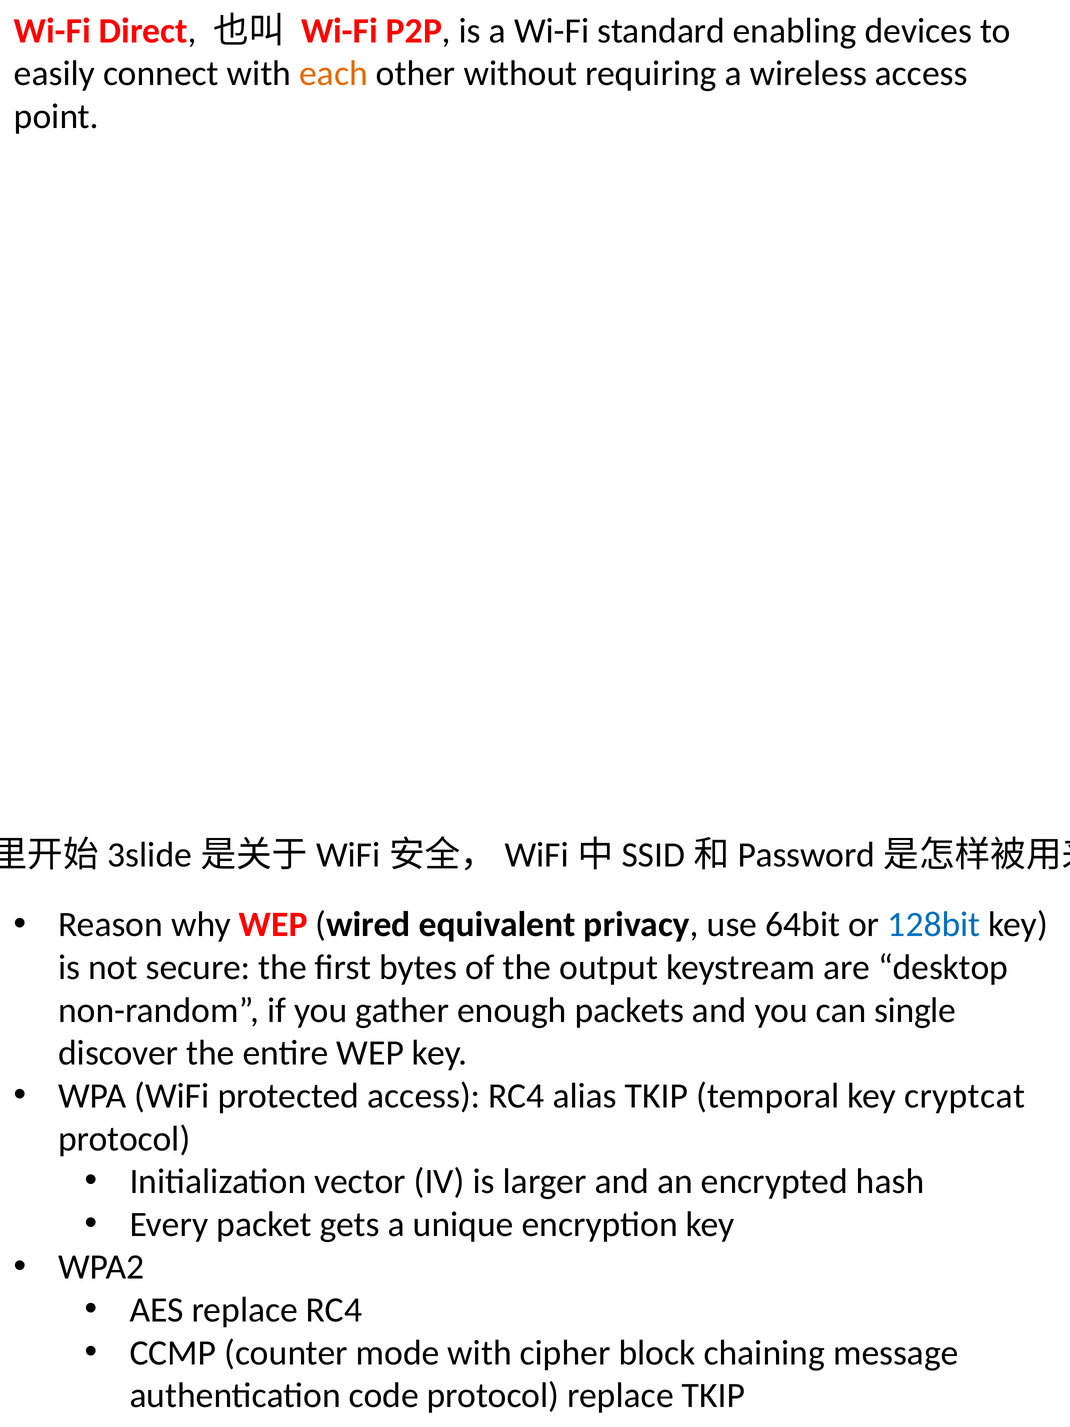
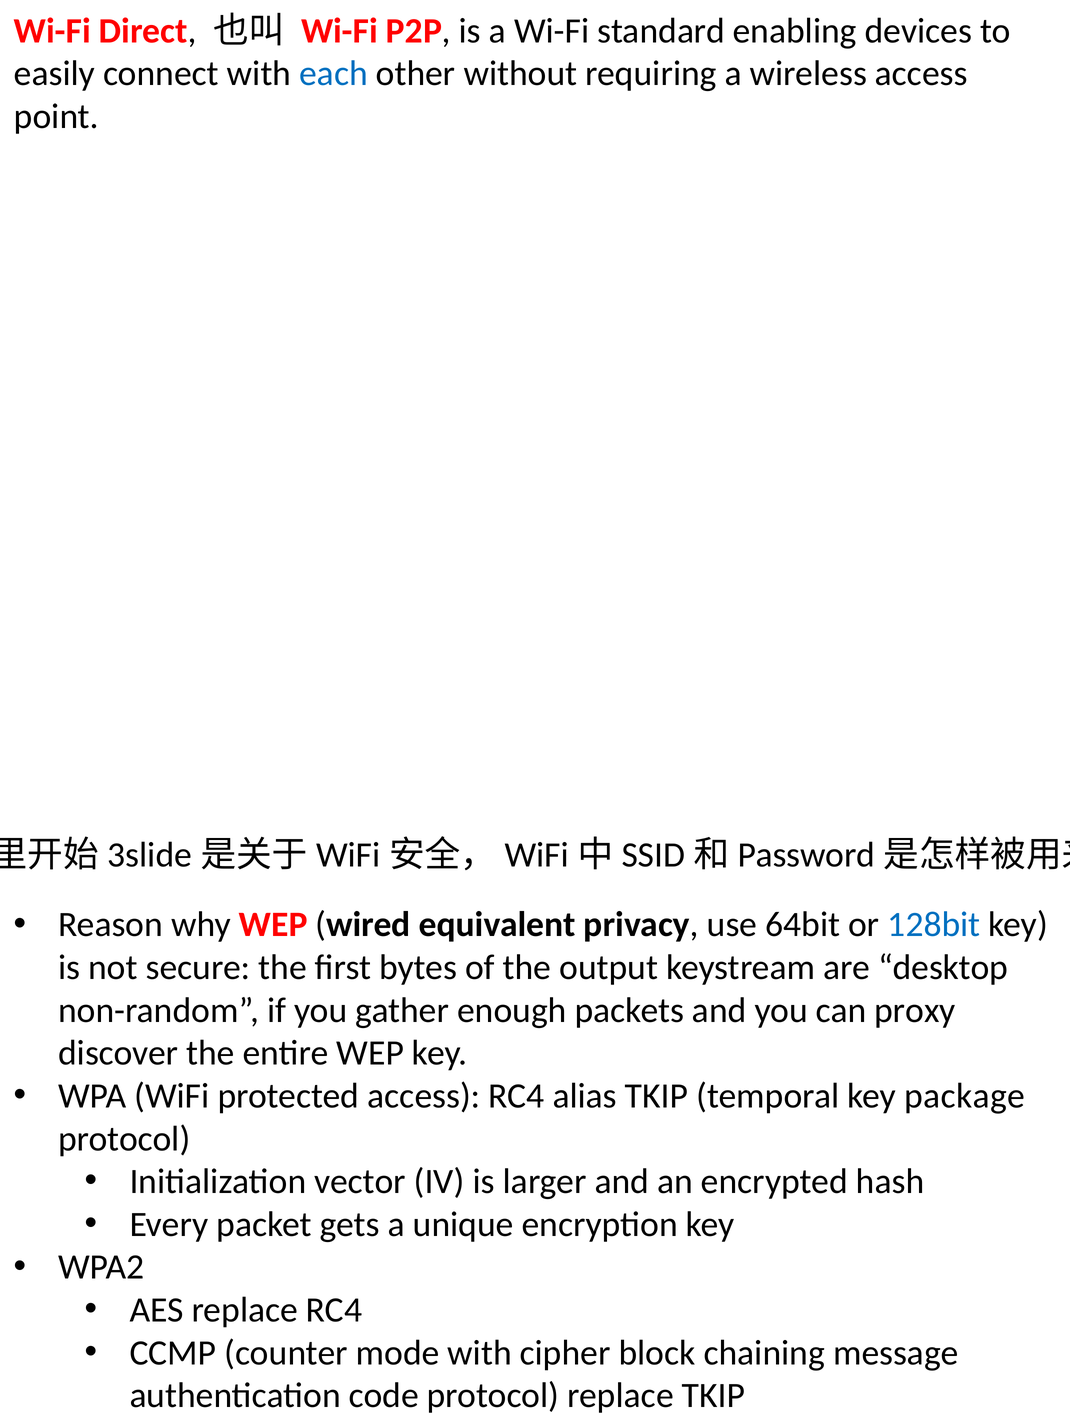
each colour: orange -> blue
single: single -> proxy
cryptcat: cryptcat -> package
